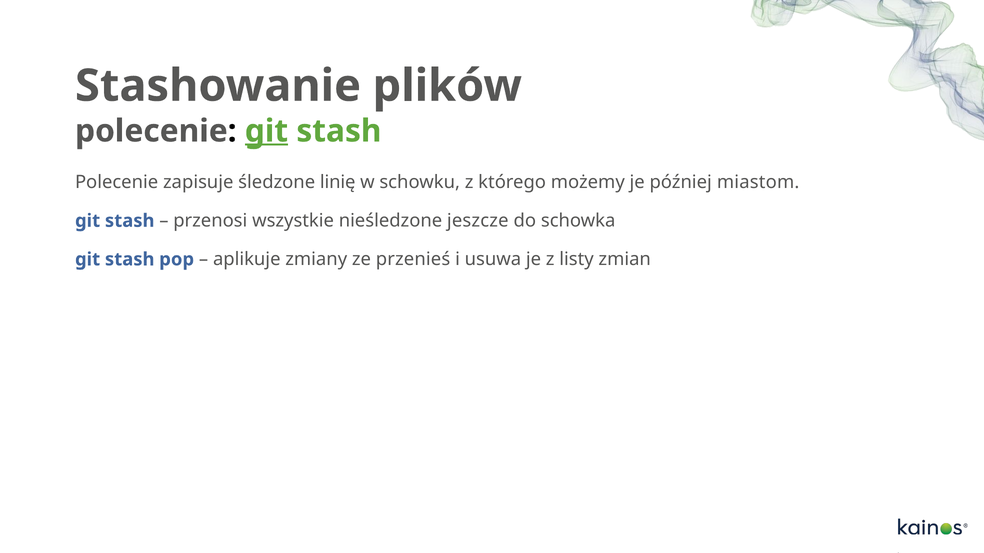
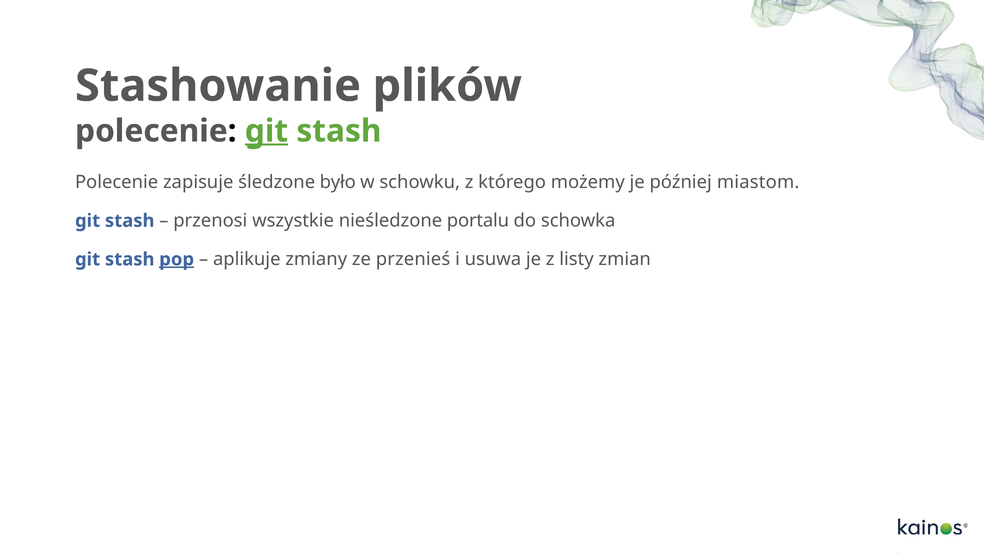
linię: linię -> było
jeszcze: jeszcze -> portalu
pop underline: none -> present
